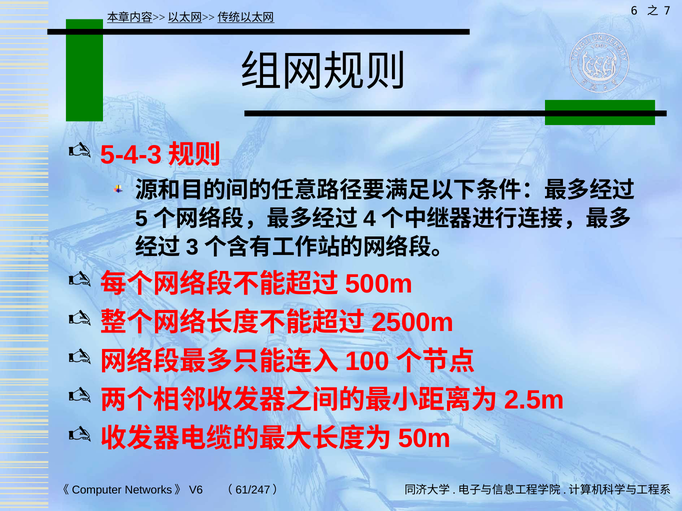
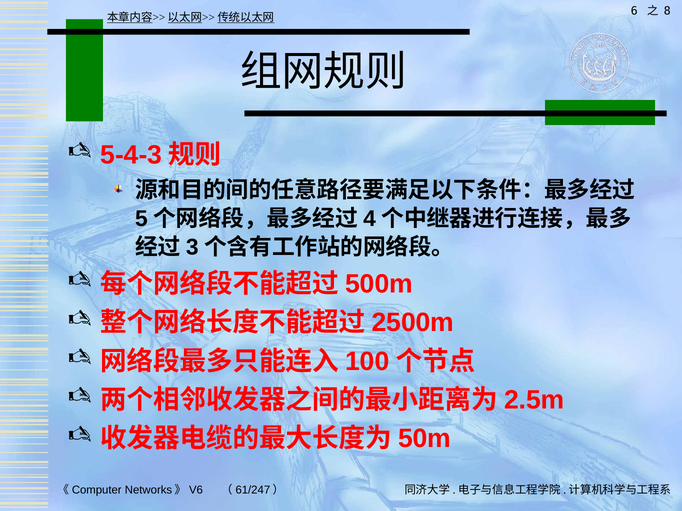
7: 7 -> 8
